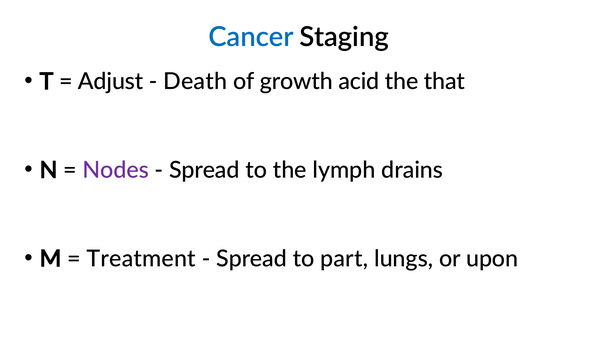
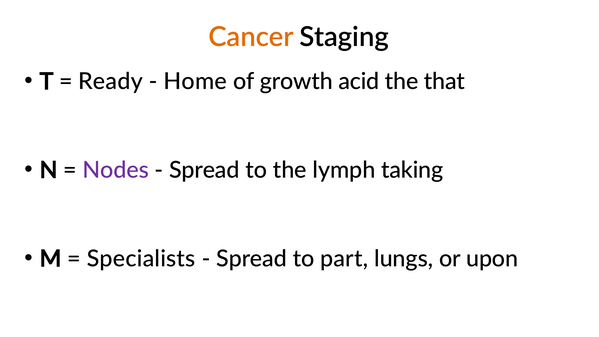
Cancer colour: blue -> orange
Adjust: Adjust -> Ready
Death: Death -> Home
drains: drains -> taking
Treatment: Treatment -> Specialists
